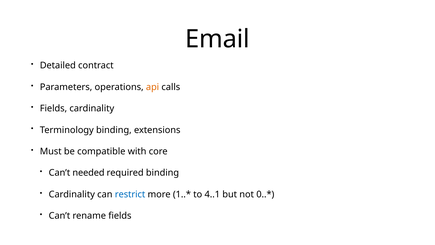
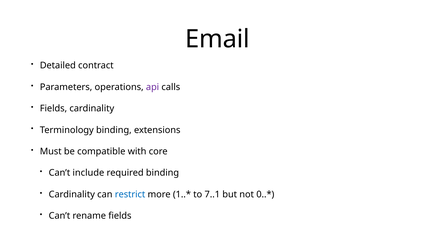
api colour: orange -> purple
needed: needed -> include
4..1: 4..1 -> 7..1
